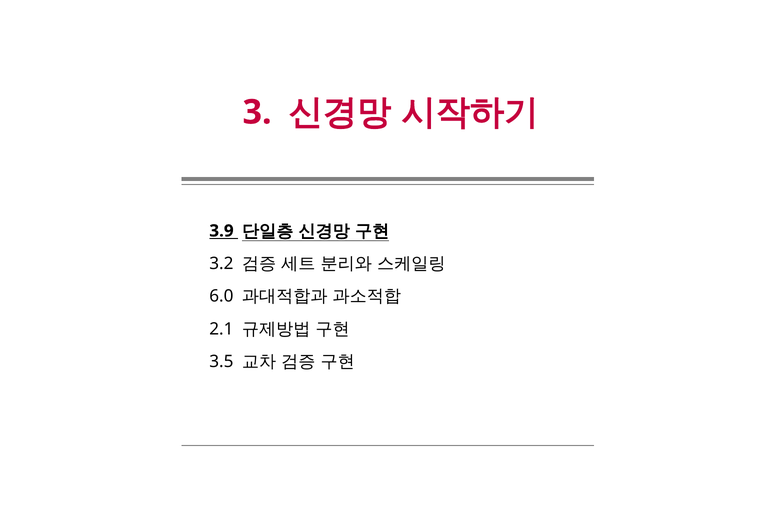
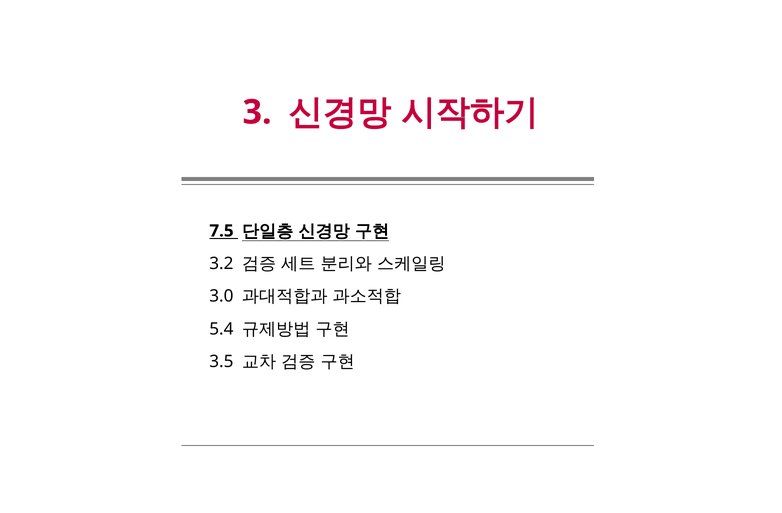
3.9: 3.9 -> 7.5
6.0: 6.0 -> 3.0
2.1: 2.1 -> 5.4
